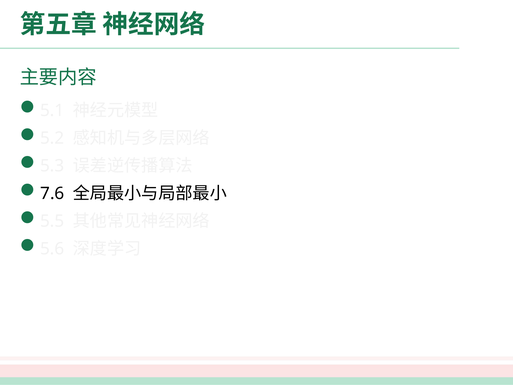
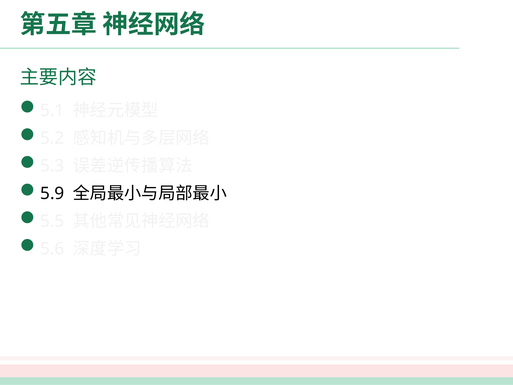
7.6: 7.6 -> 5.9
